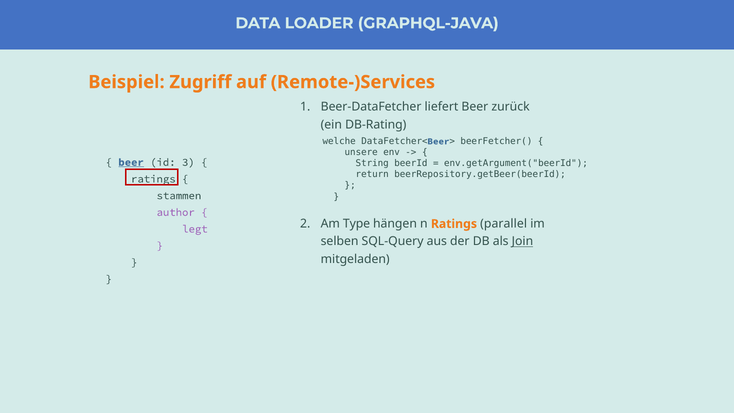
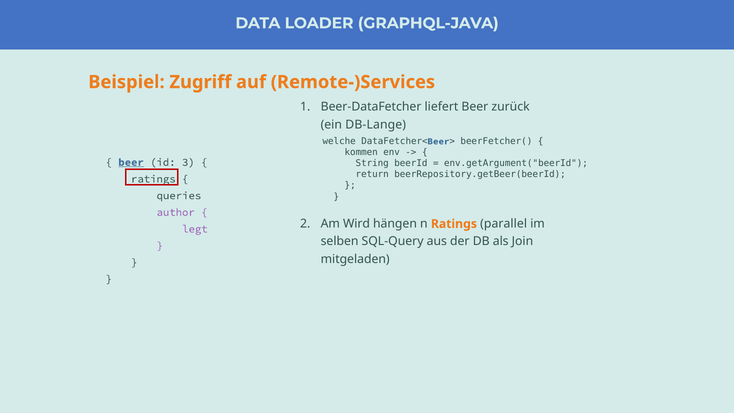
DB-Rating: DB-Rating -> DB-Lange
unsere: unsere -> kommen
stammen: stammen -> queries
Type: Type -> Wird
Join underline: present -> none
